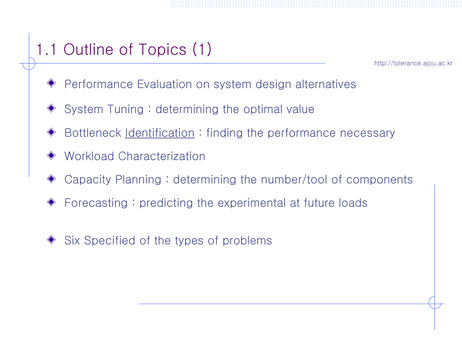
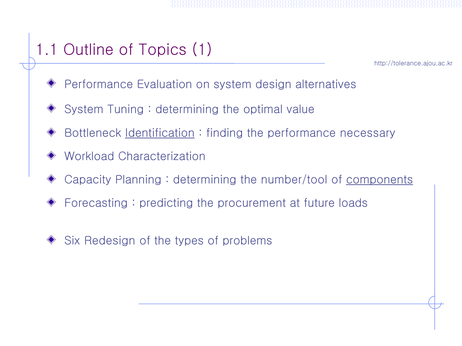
components underline: none -> present
experimental: experimental -> procurement
Specified: Specified -> Redesign
